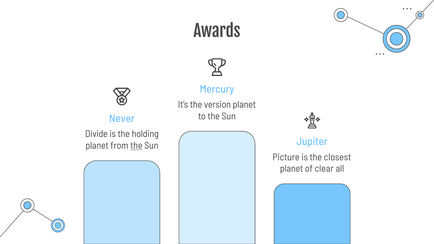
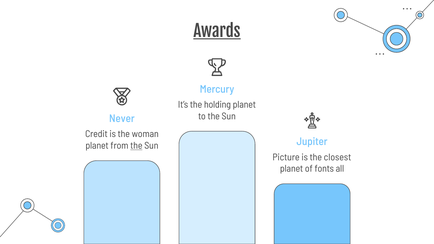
Awards underline: none -> present
version: version -> holding
Divide: Divide -> Credit
holding: holding -> woman
clear: clear -> fonts
